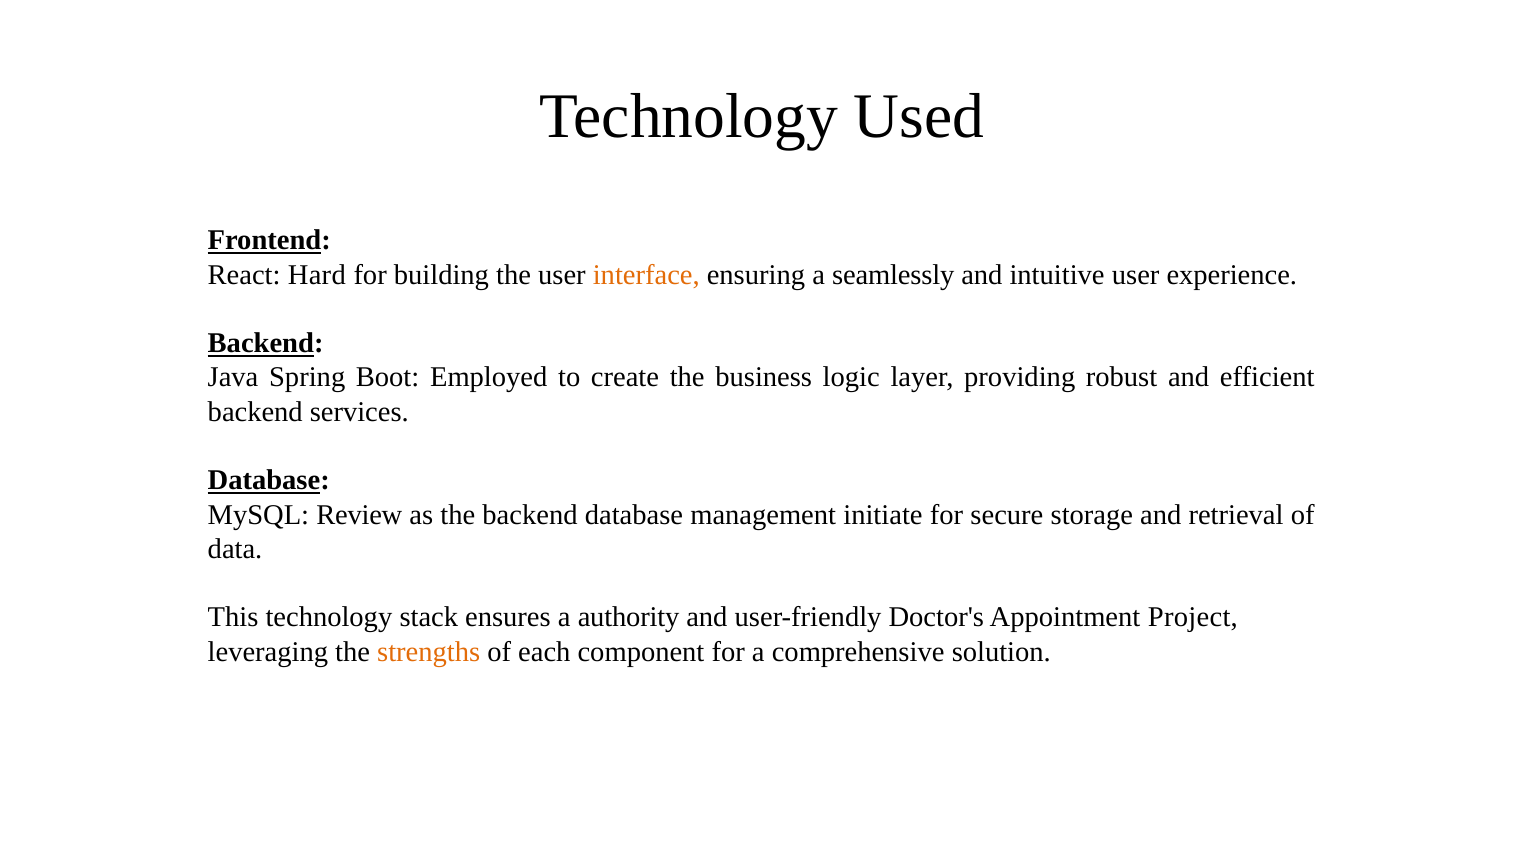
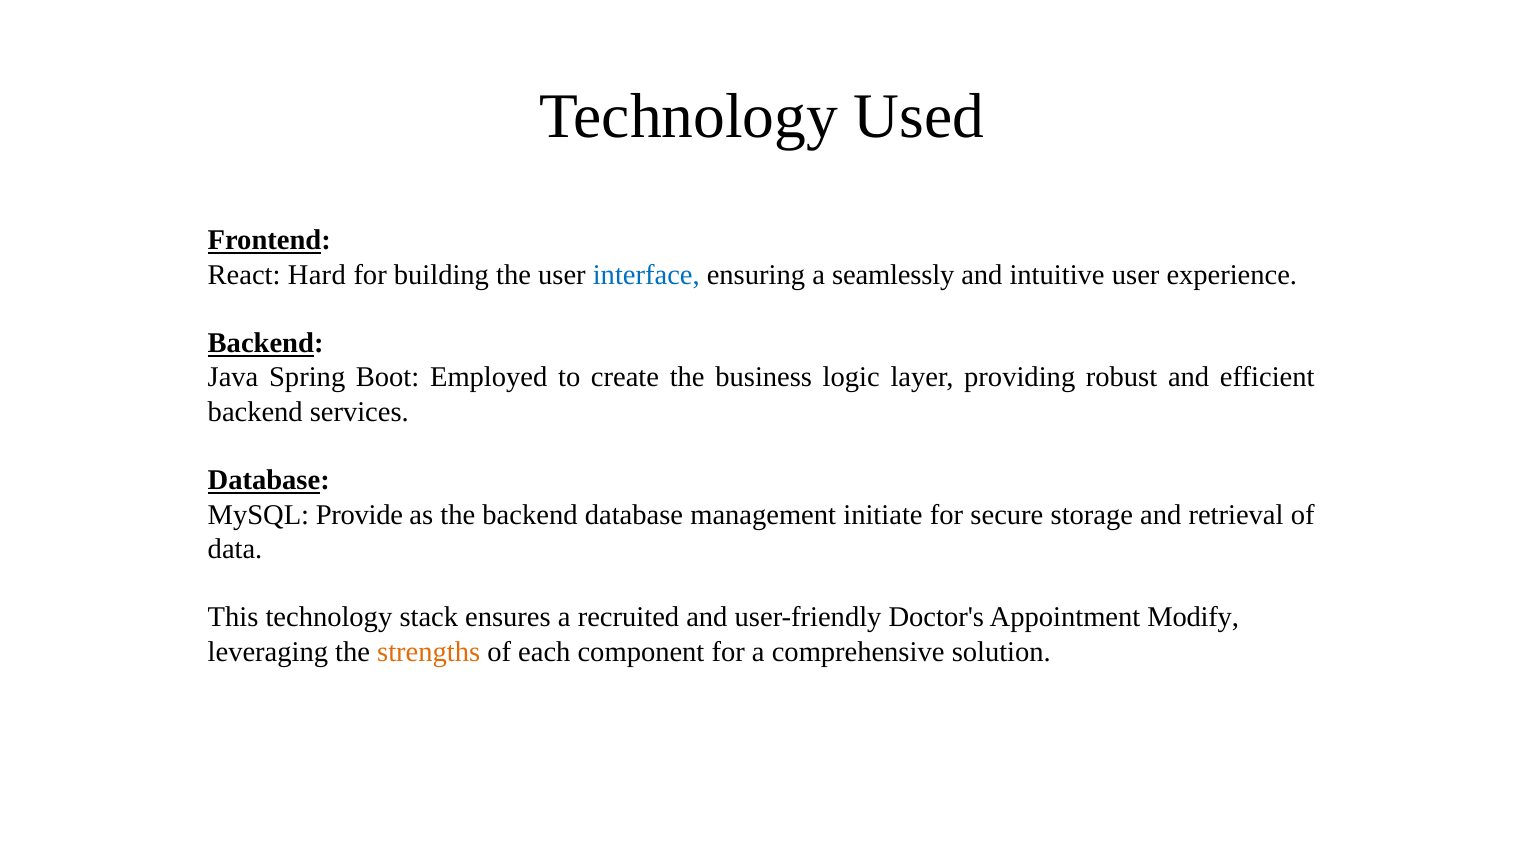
interface colour: orange -> blue
Review: Review -> Provide
authority: authority -> recruited
Project: Project -> Modify
